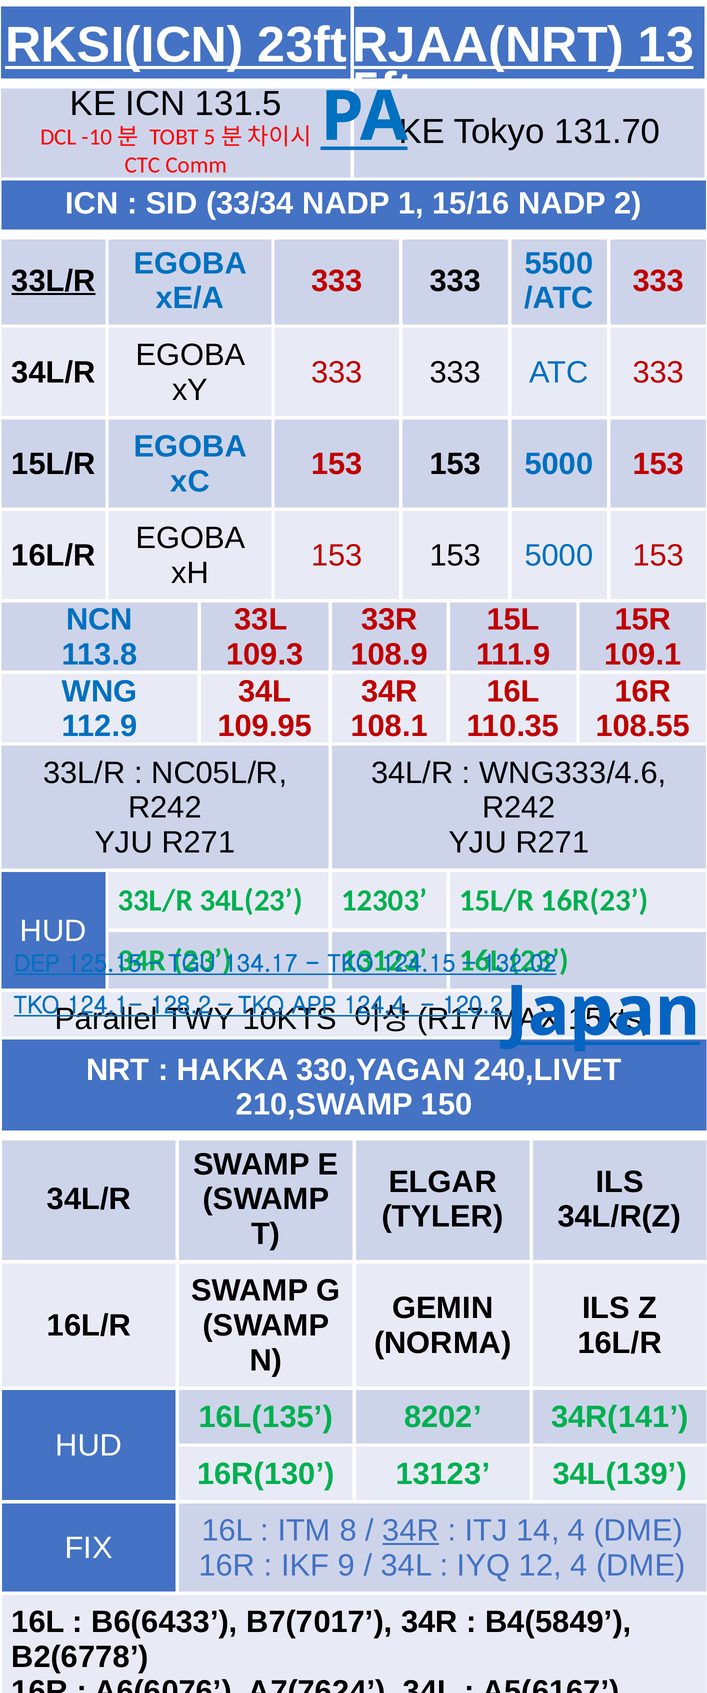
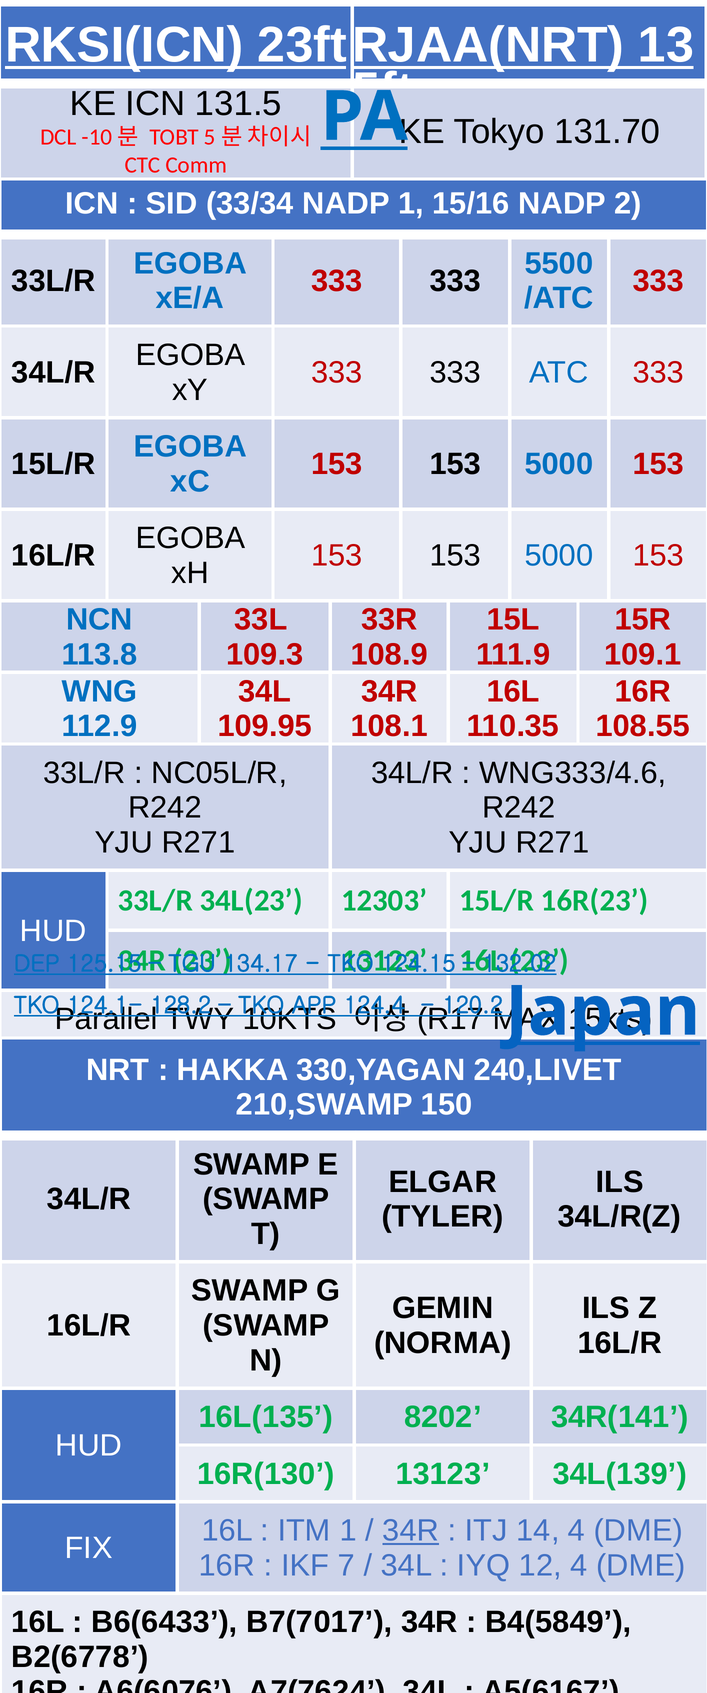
33L/R at (54, 281) underline: present -> none
ITM 8: 8 -> 1
9: 9 -> 7
